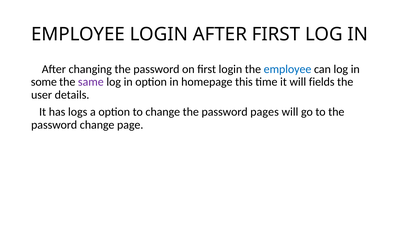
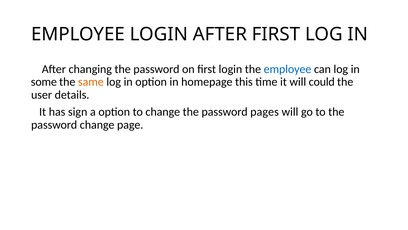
same colour: purple -> orange
fields: fields -> could
logs: logs -> sign
